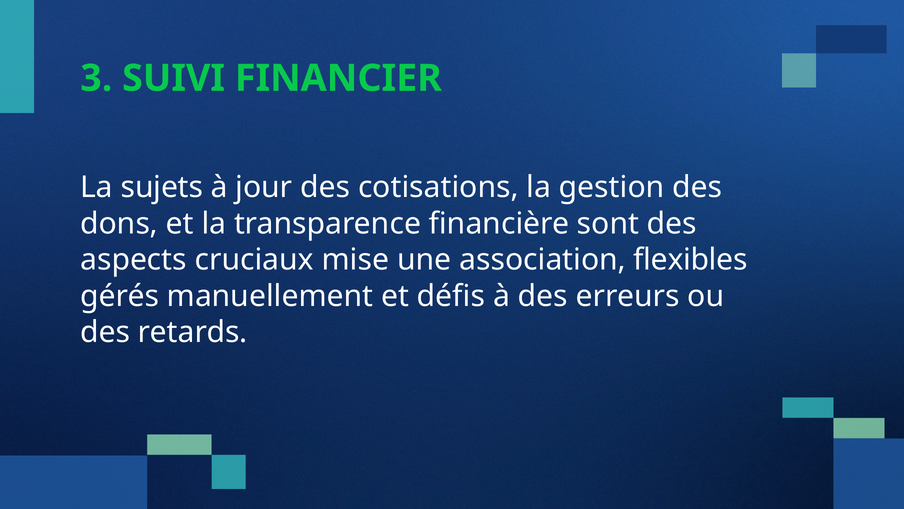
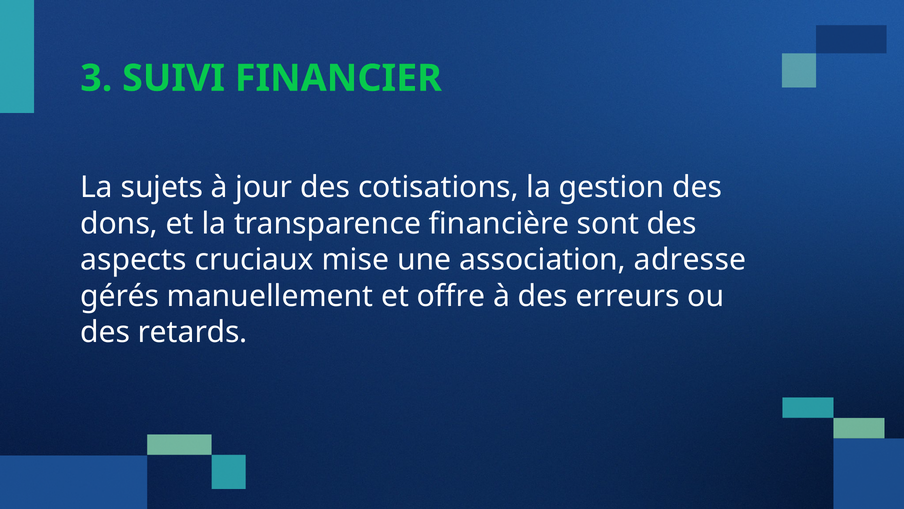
flexibles: flexibles -> adresse
défis: défis -> offre
